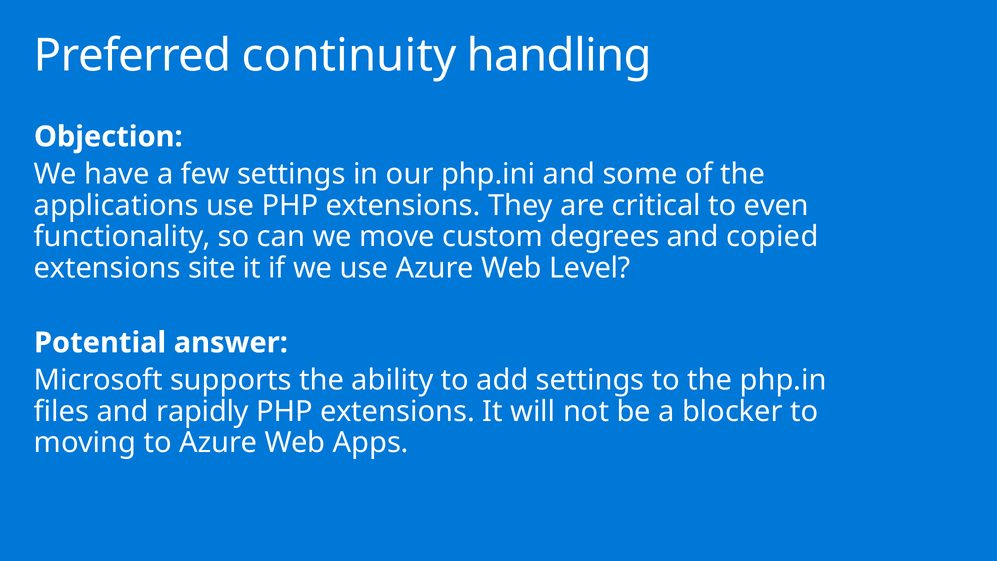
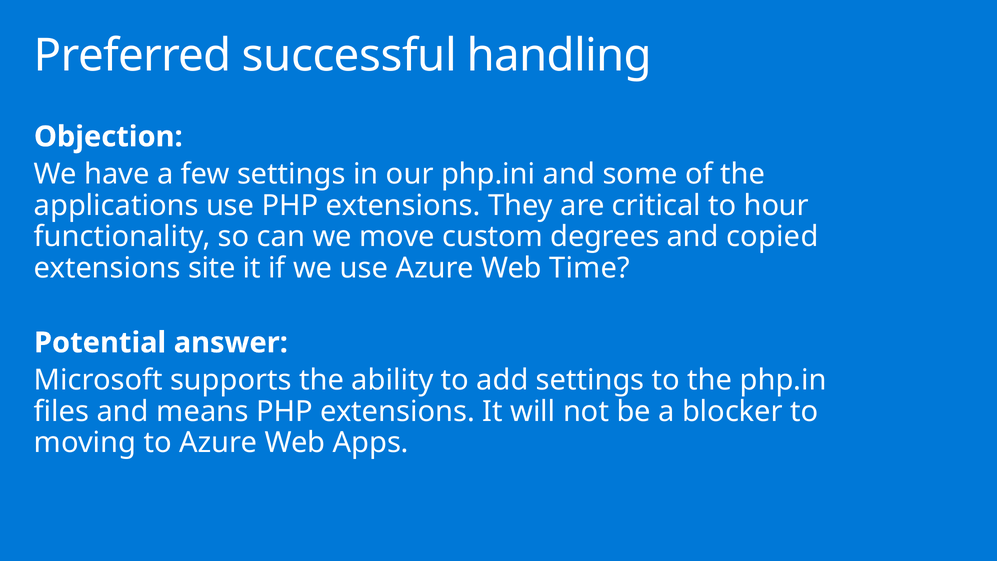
continuity: continuity -> successful
even: even -> hour
Level: Level -> Time
rapidly: rapidly -> means
